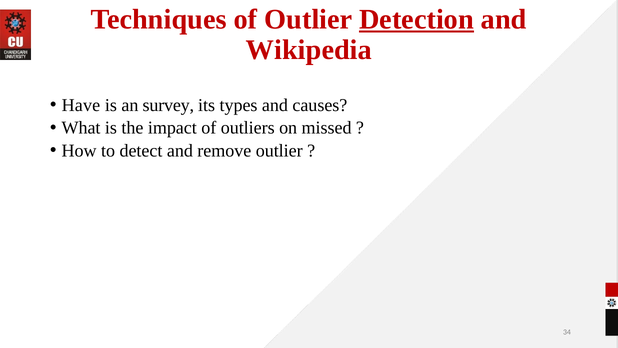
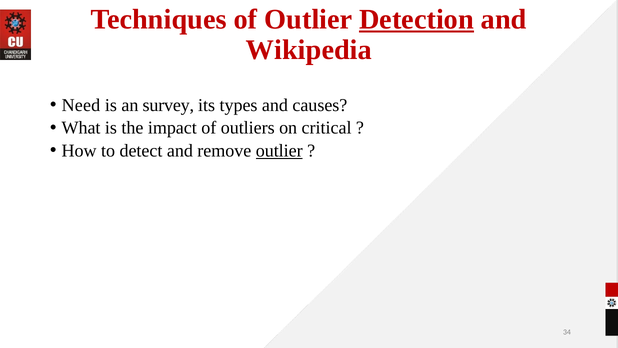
Have: Have -> Need
missed: missed -> critical
outlier at (279, 150) underline: none -> present
